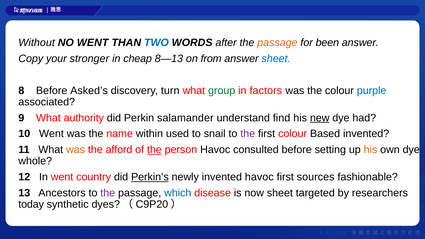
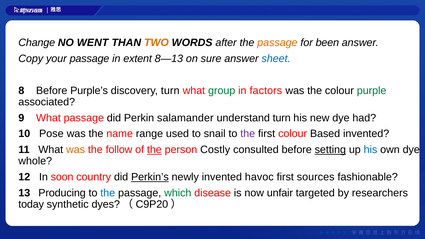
Without: Without -> Change
TWO colour: blue -> orange
your stronger: stronger -> passage
cheap: cheap -> extent
from: from -> sure
Asked’s: Asked’s -> Purple’s
purple colour: blue -> green
What authority: authority -> passage
understand find: find -> turn
new underline: present -> none
10 Went: Went -> Pose
within: within -> range
afford: afford -> follow
person Havoc: Havoc -> Costly
setting underline: none -> present
his at (370, 150) colour: orange -> blue
In went: went -> soon
Ancestors: Ancestors -> Producing
the at (108, 193) colour: purple -> blue
which colour: blue -> green
now sheet: sheet -> unfair
